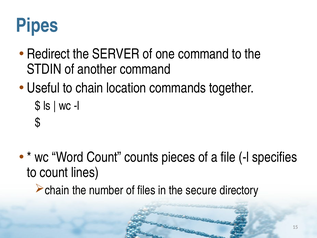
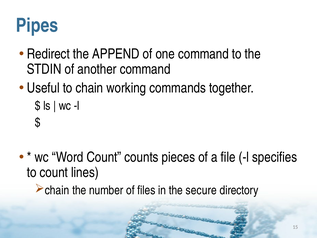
SERVER: SERVER -> APPEND
location: location -> working
